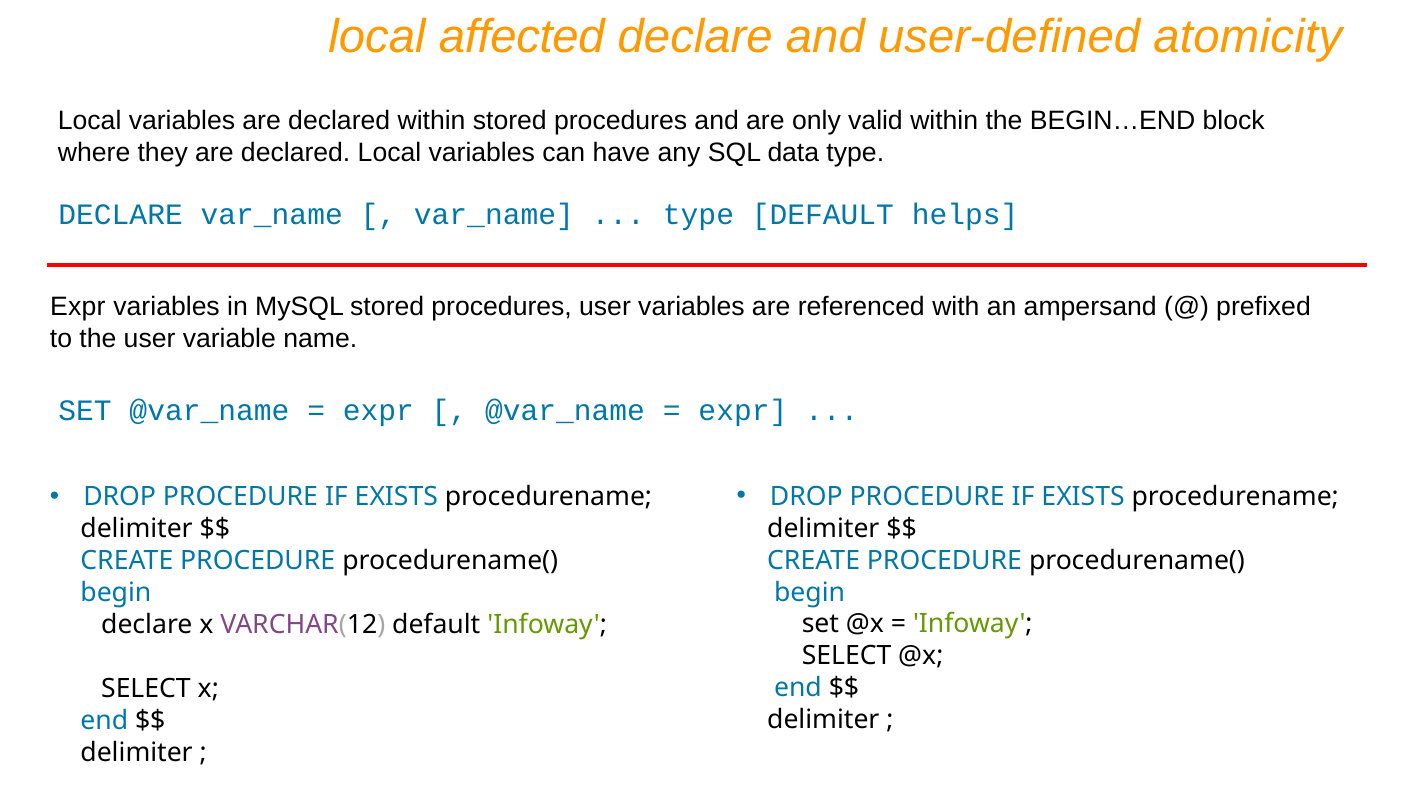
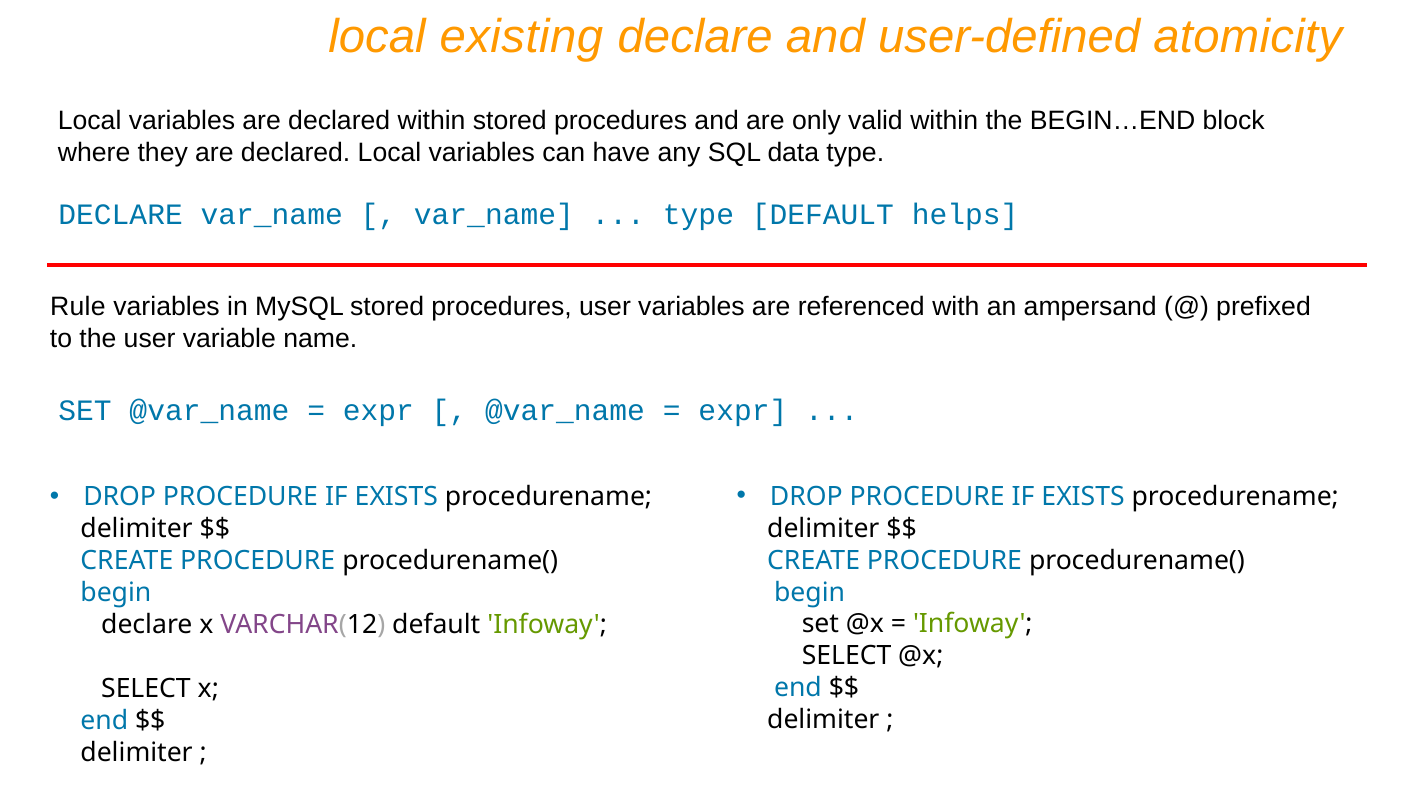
affected: affected -> existing
Expr at (78, 307): Expr -> Rule
